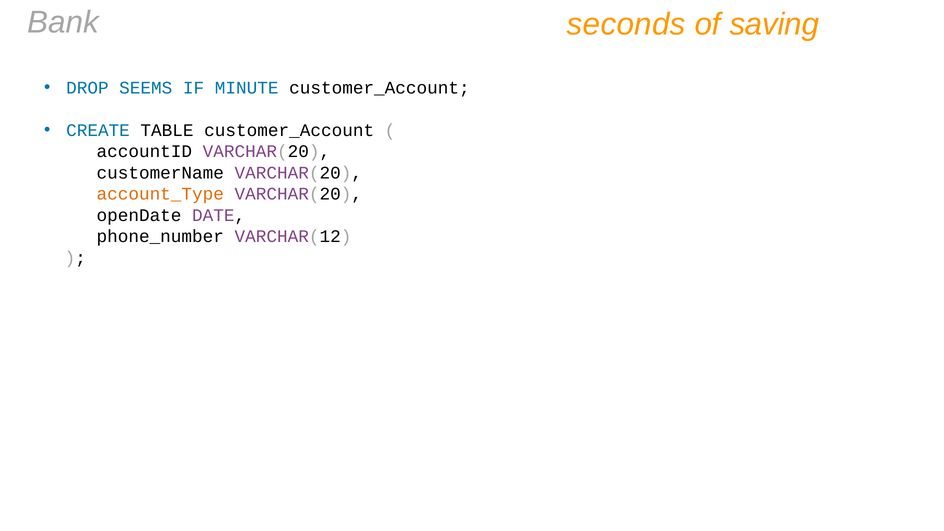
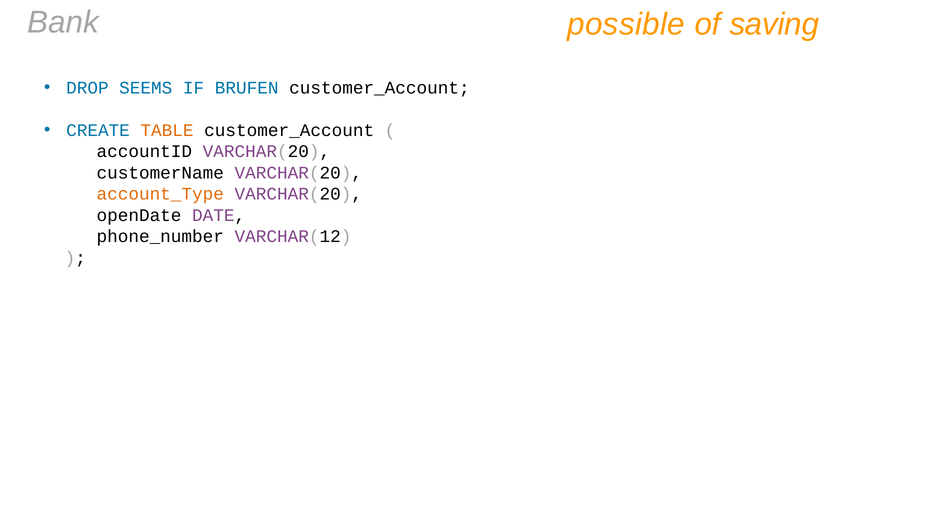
seconds: seconds -> possible
MINUTE: MINUTE -> BRUFEN
TABLE colour: black -> orange
